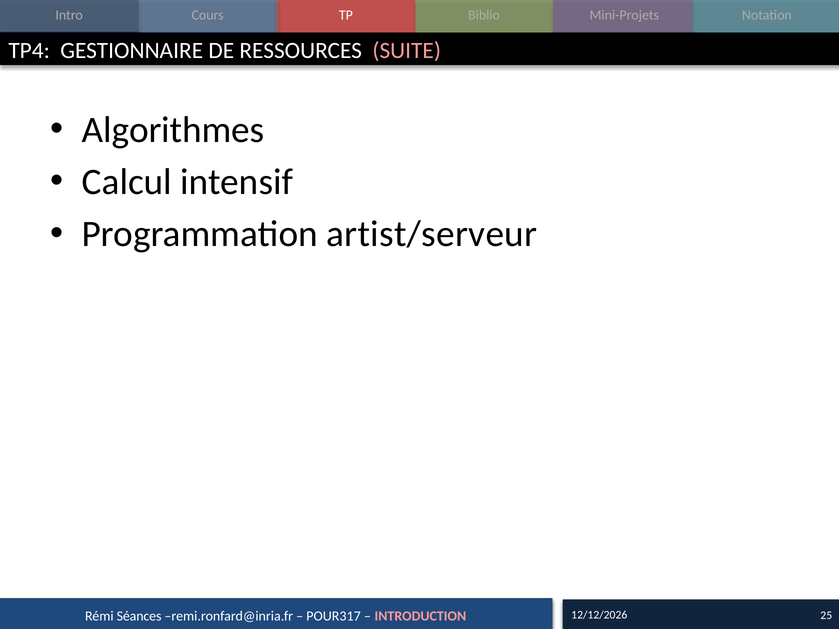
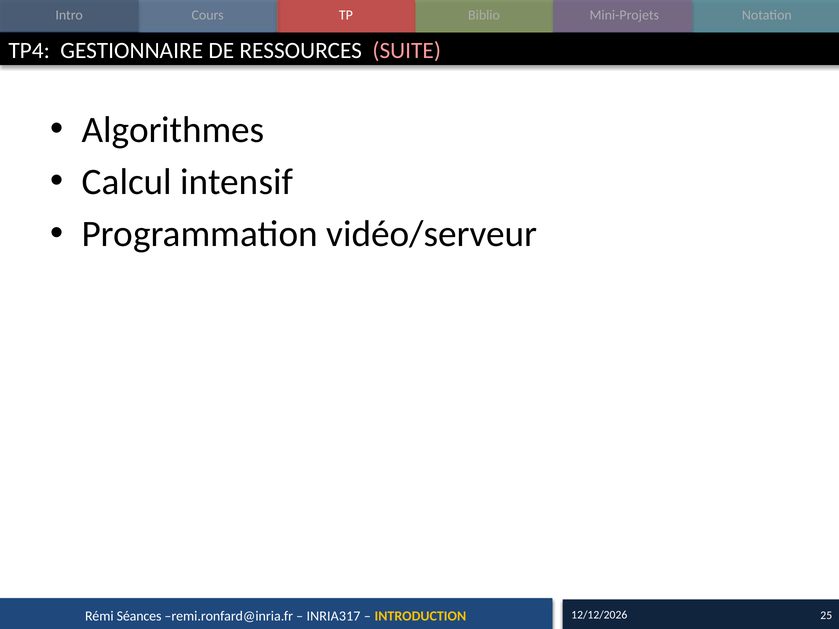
artist/serveur: artist/serveur -> vidéo/serveur
POUR317: POUR317 -> INRIA317
INTRODUCTION colour: pink -> yellow
